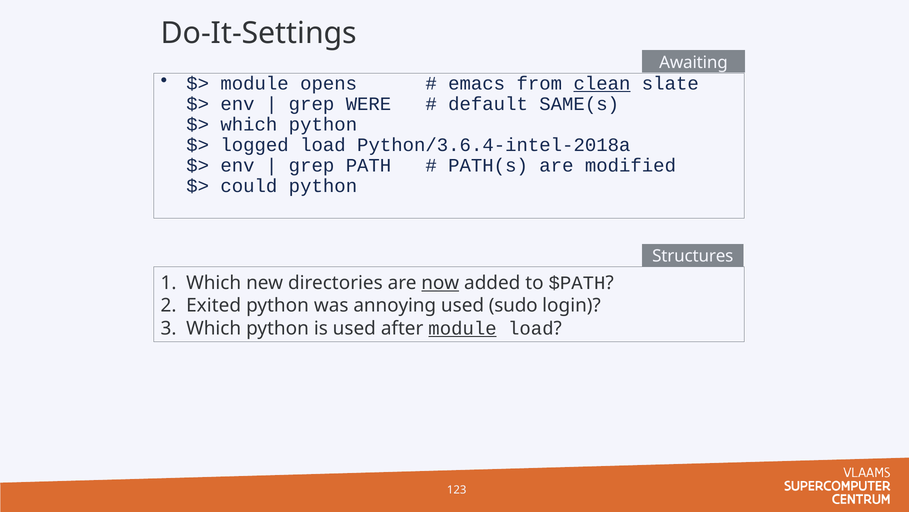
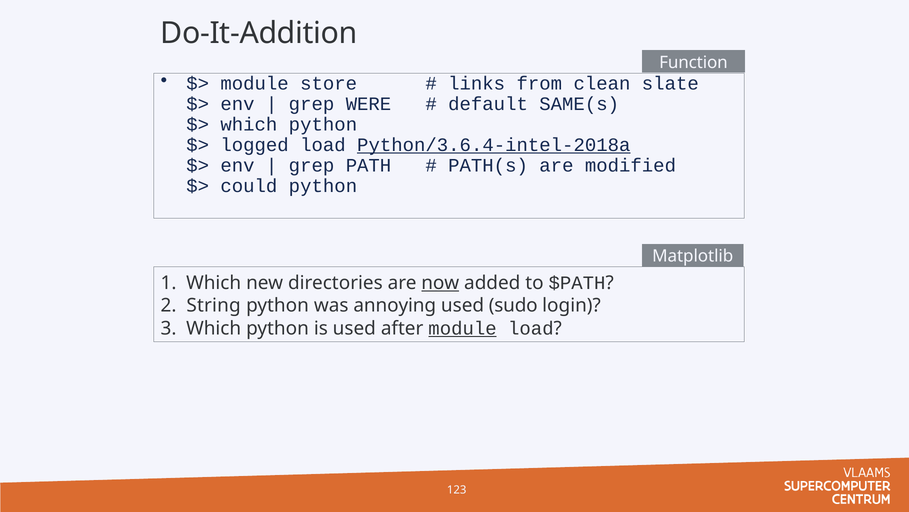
Do-It-Settings: Do-It-Settings -> Do-It-Addition
Awaiting: Awaiting -> Function
opens: opens -> store
emacs: emacs -> links
clean underline: present -> none
Python/3.6.4-intel-2018a underline: none -> present
Structures: Structures -> Matplotlib
Exited: Exited -> String
